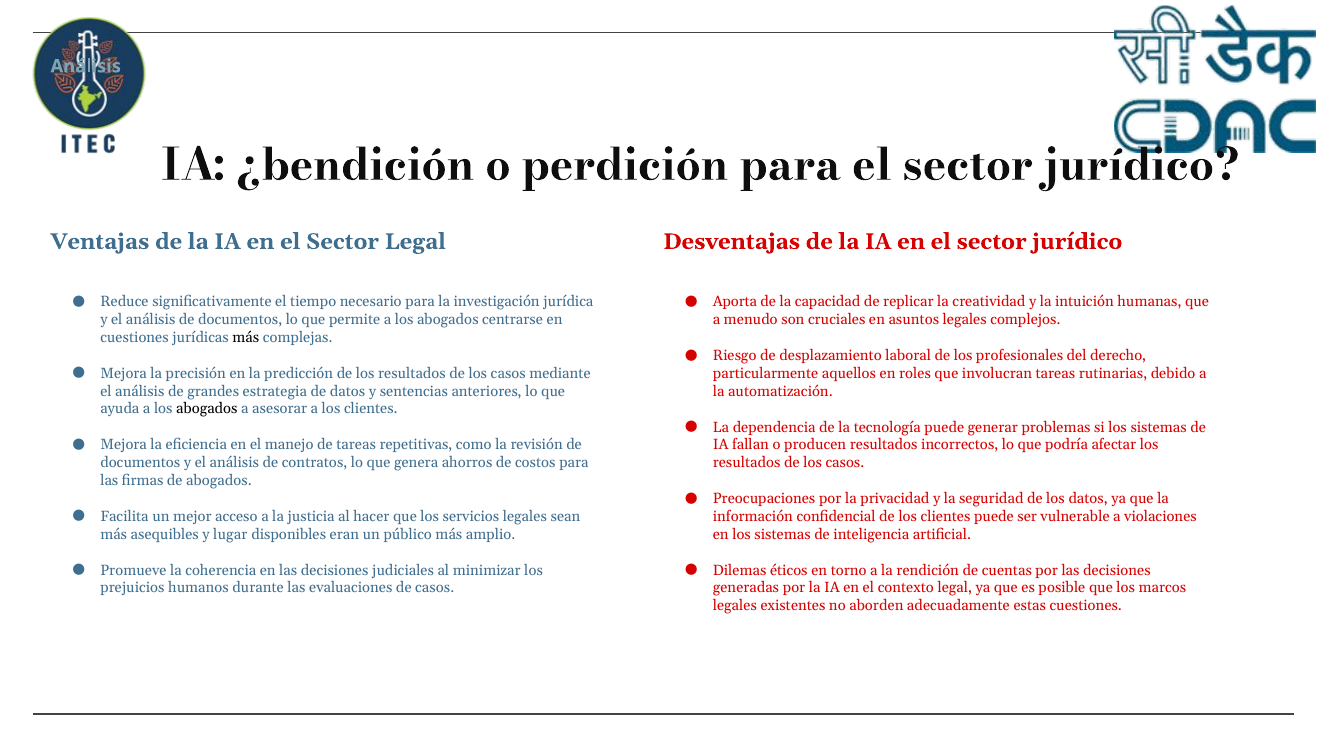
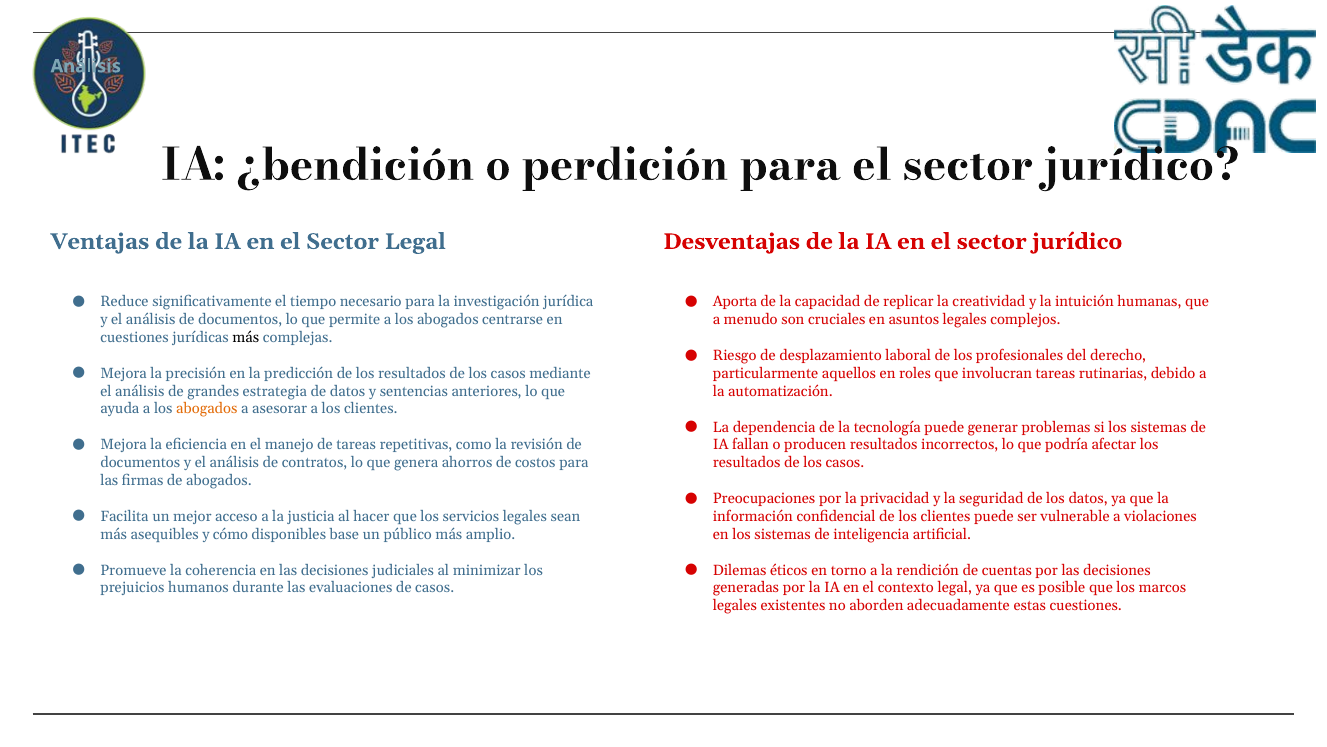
abogados at (207, 409) colour: black -> orange
lugar: lugar -> cómo
eran: eran -> base
